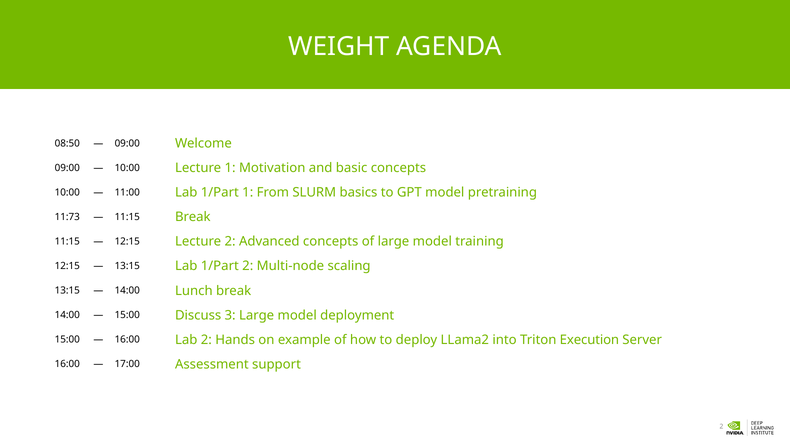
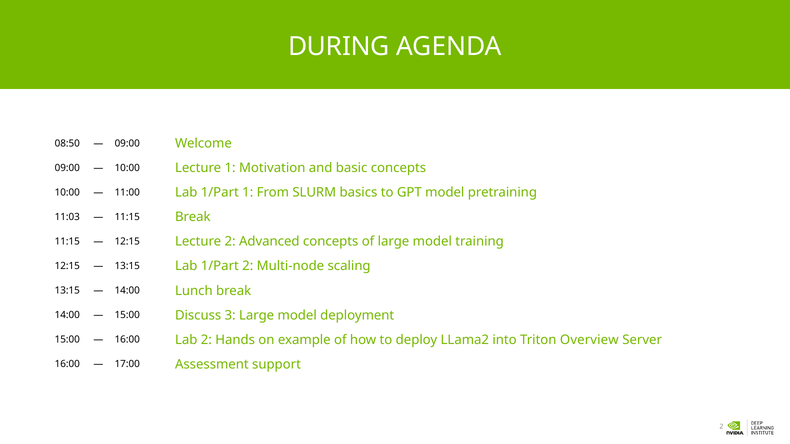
WEIGHT: WEIGHT -> DURING
11:73: 11:73 -> 11:03
Execution: Execution -> Overview
